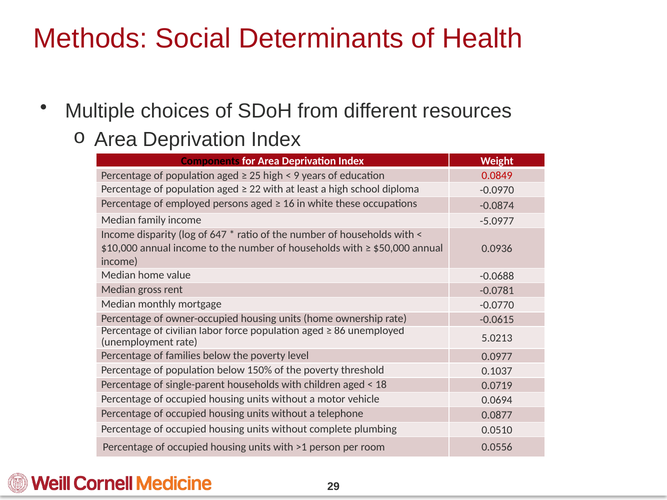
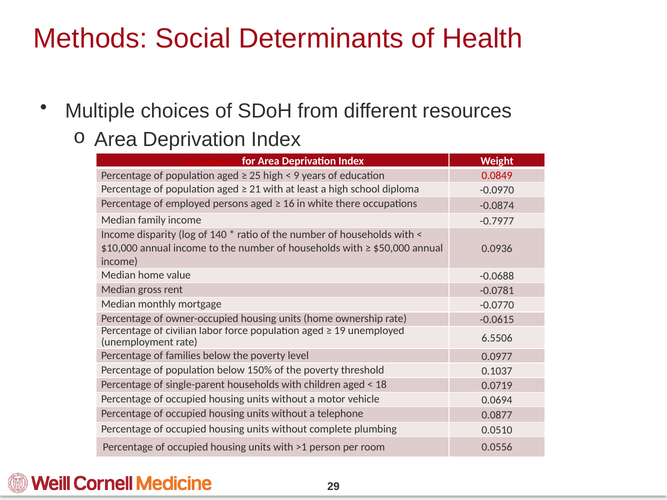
Components colour: black -> red
22: 22 -> 21
these: these -> there
-5.0977: -5.0977 -> -0.7977
647: 647 -> 140
86: 86 -> 19
5.0213: 5.0213 -> 6.5506
